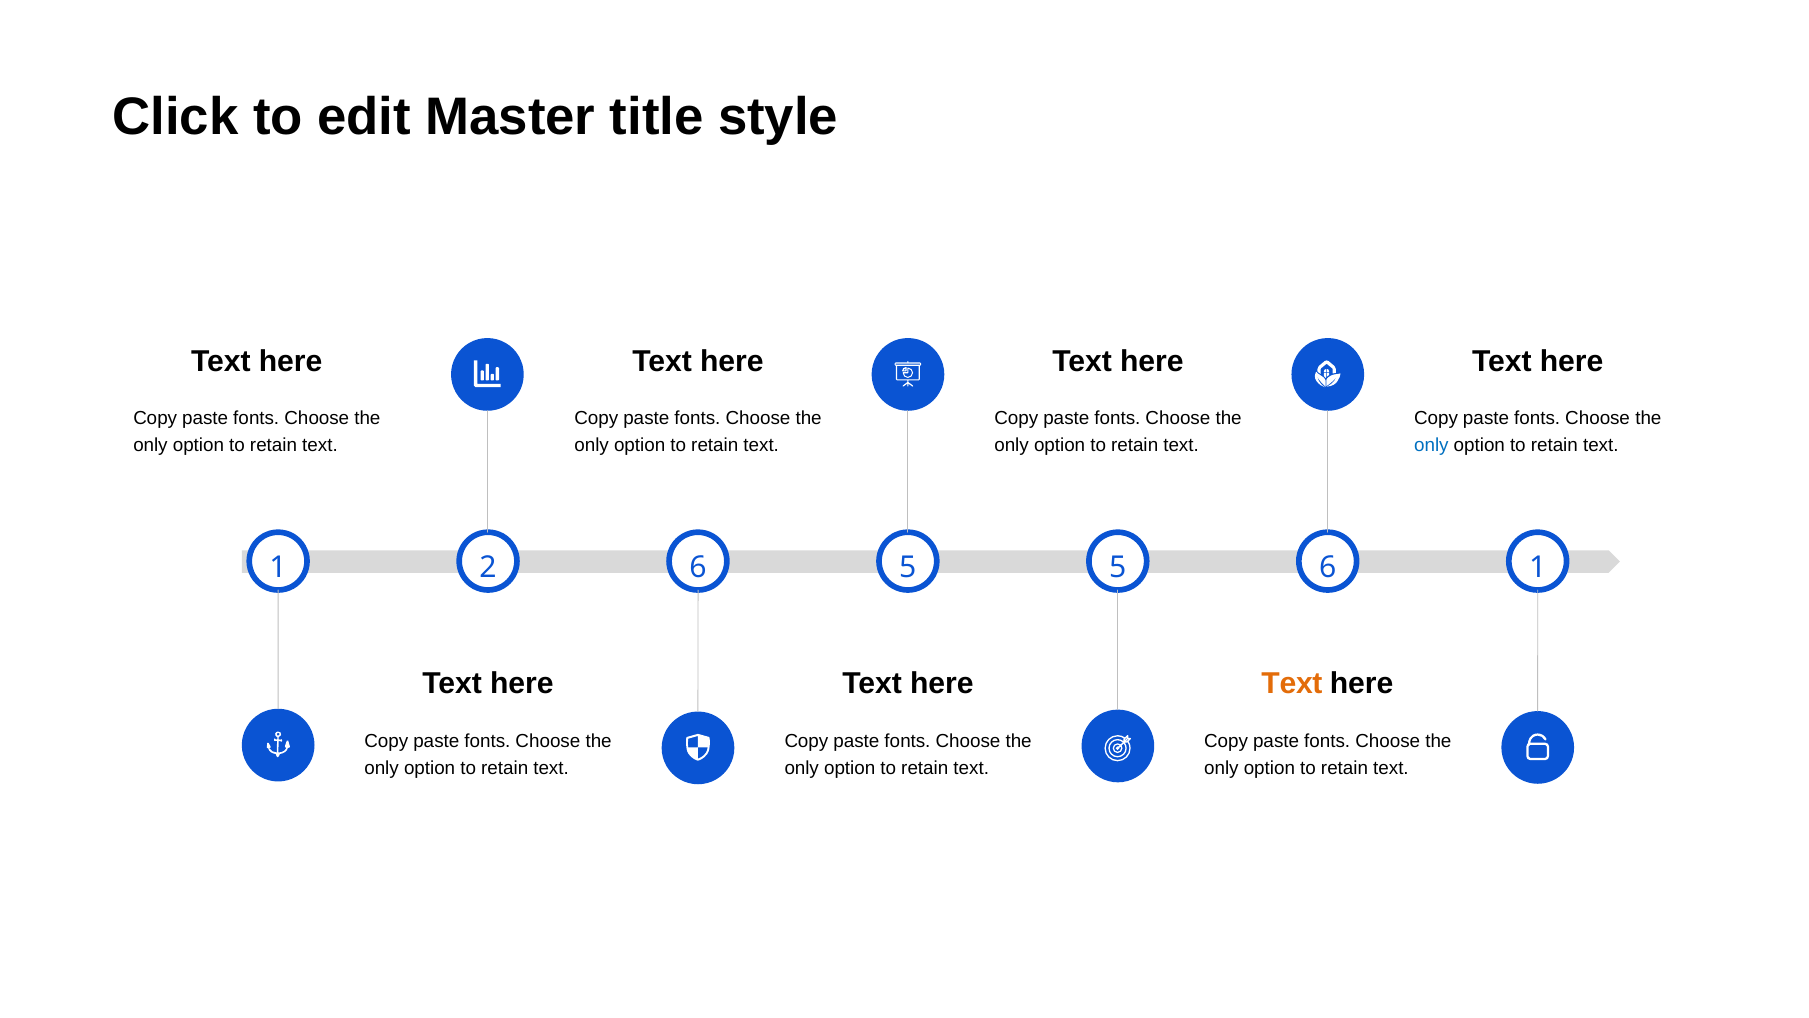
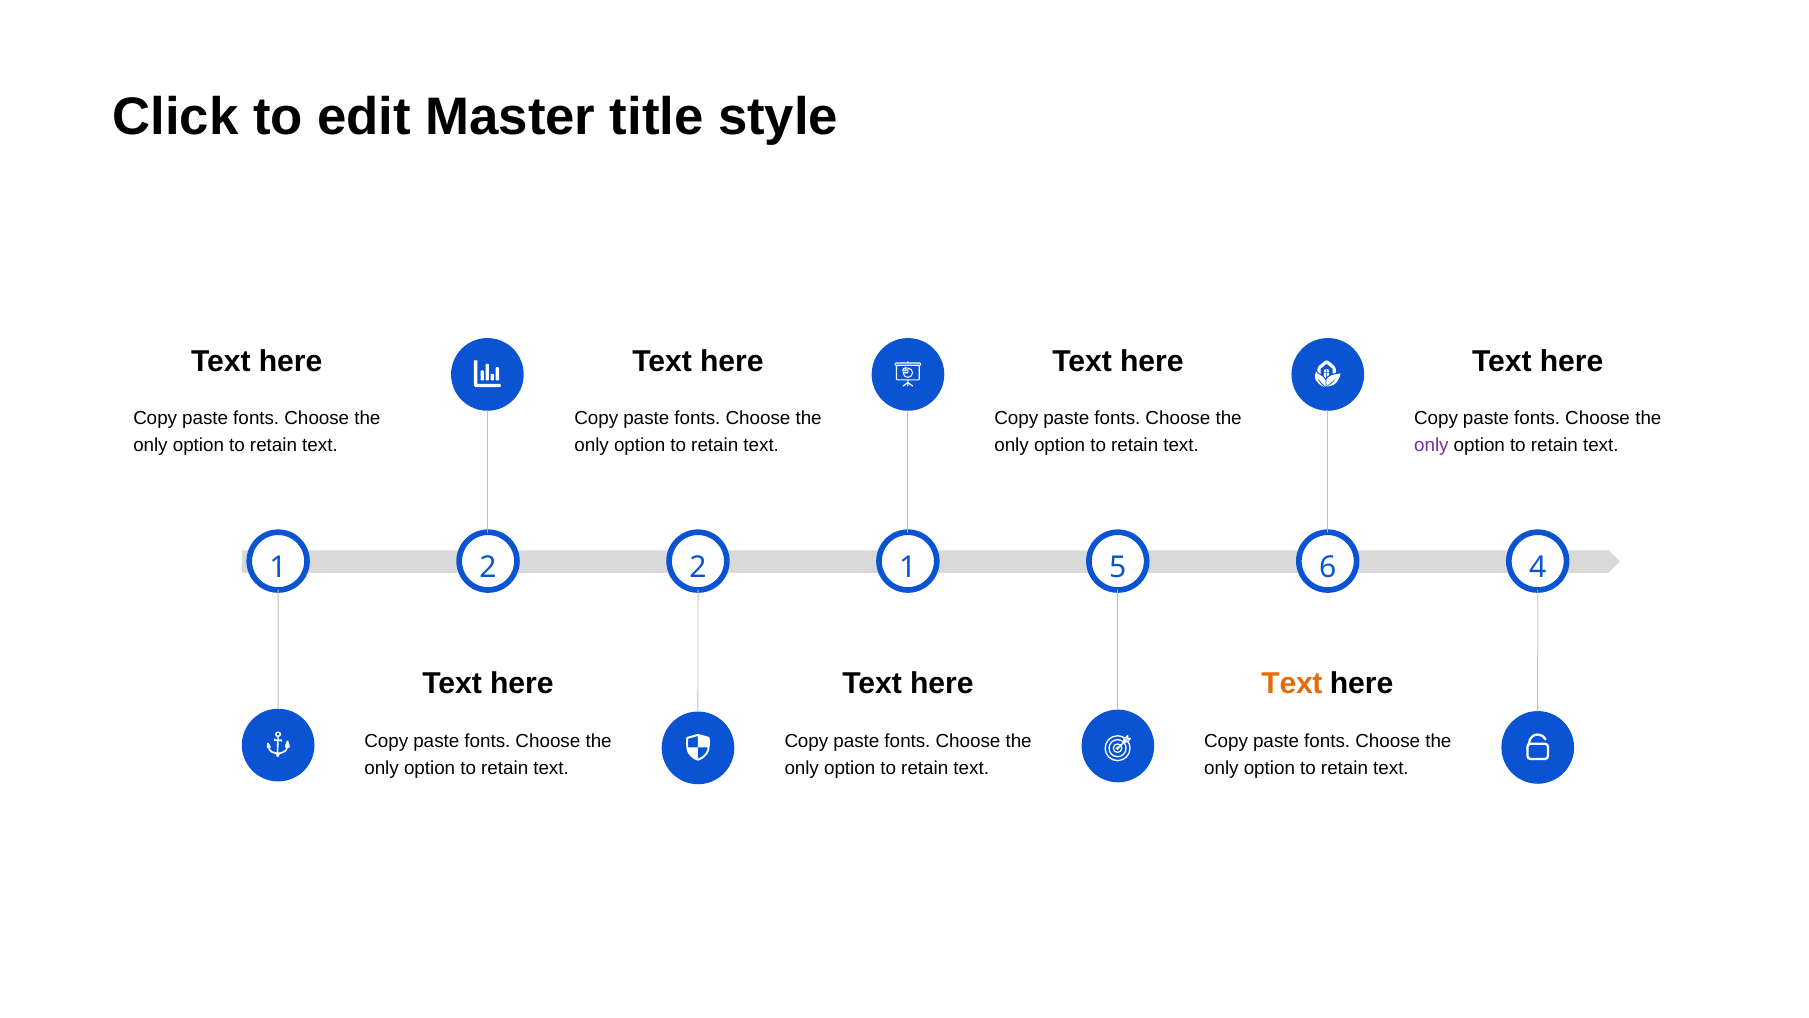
only at (1431, 446) colour: blue -> purple
1 6: 6 -> 2
2 5: 5 -> 1
5 1: 1 -> 4
